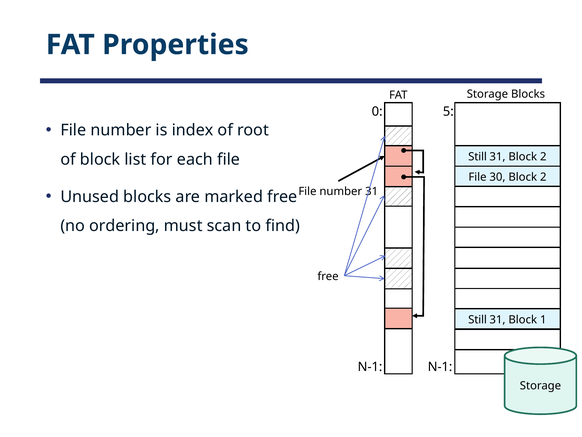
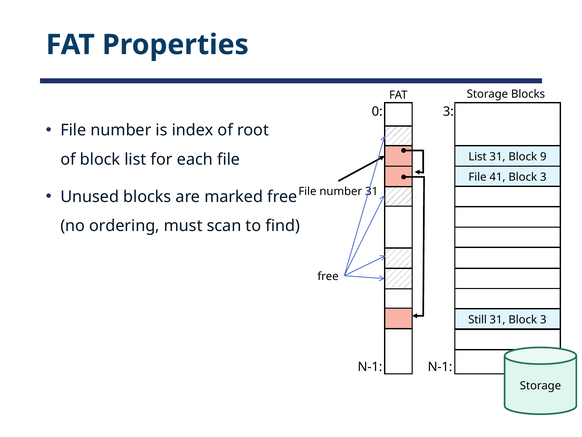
5 at (448, 111): 5 -> 3
Still at (478, 157): Still -> List
31 Block 2: 2 -> 9
30: 30 -> 41
2 at (543, 177): 2 -> 3
31 Block 1: 1 -> 3
